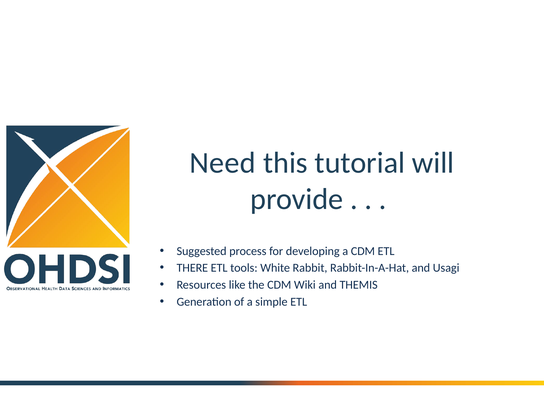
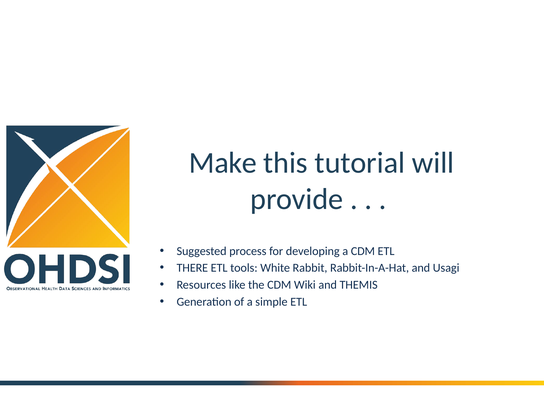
Need: Need -> Make
